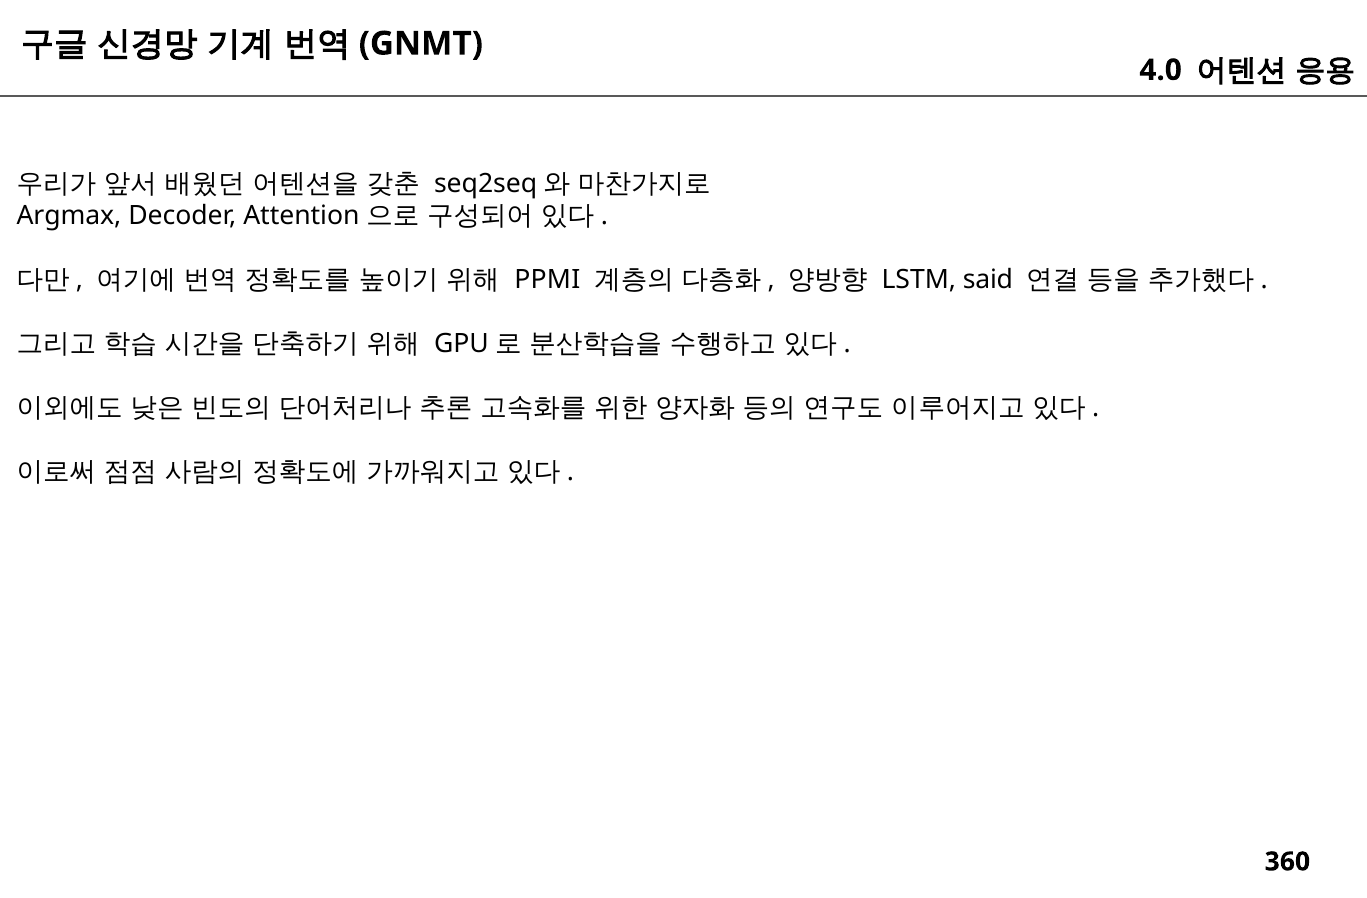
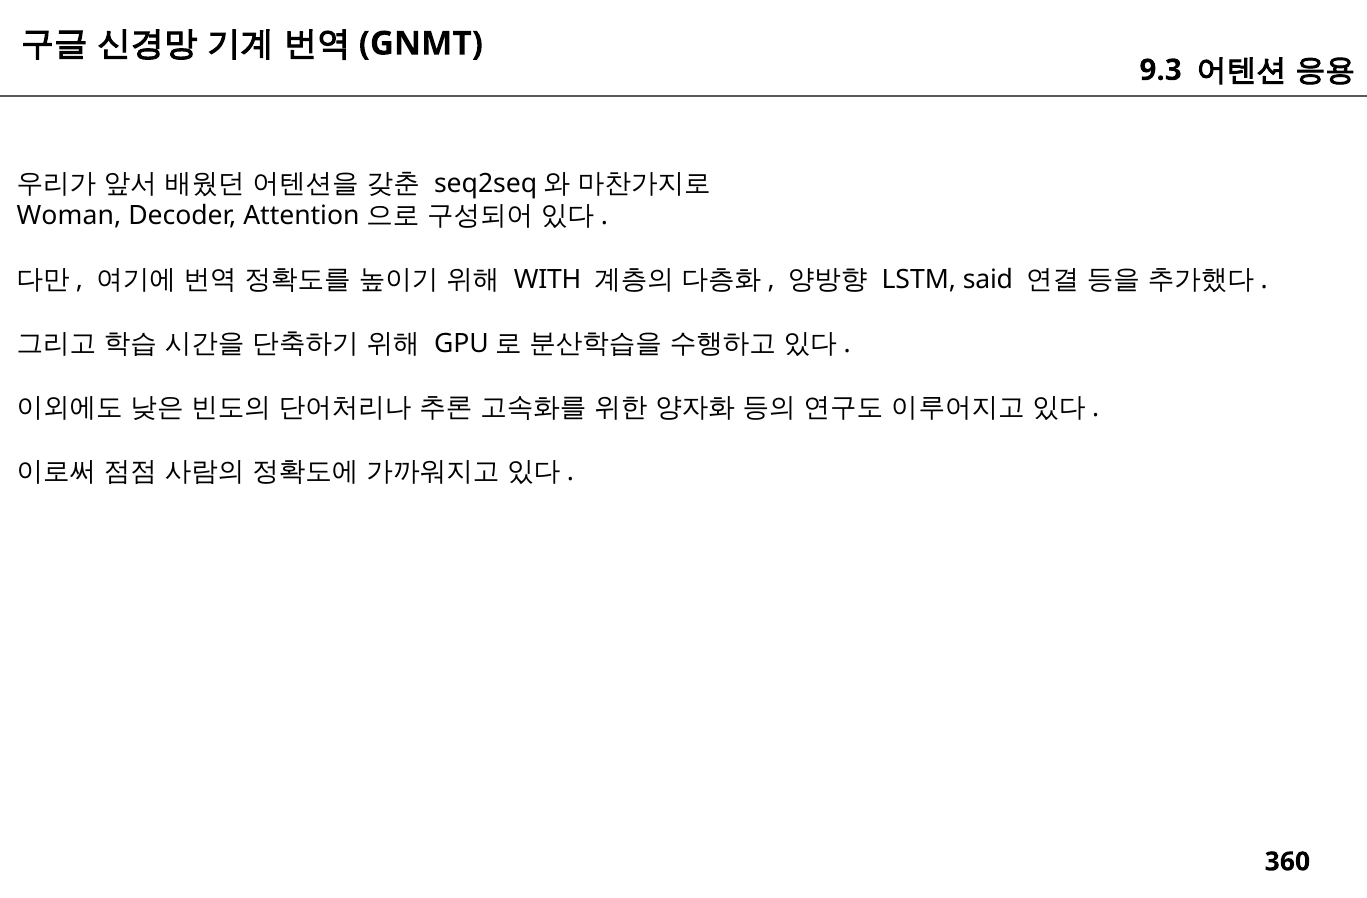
4.0: 4.0 -> 9.3
Argmax: Argmax -> Woman
PPMI: PPMI -> WITH
